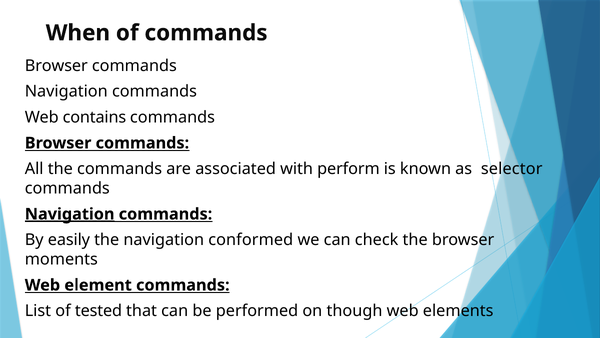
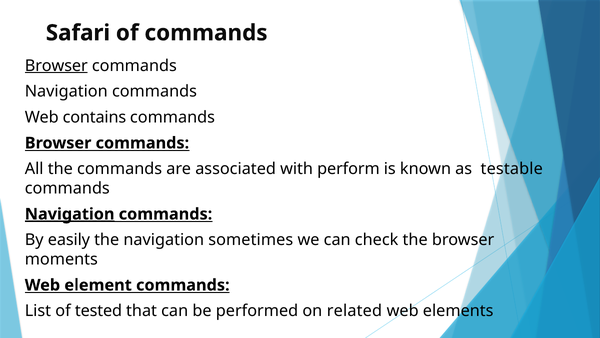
When: When -> Safari
Browser at (56, 66) underline: none -> present
selector: selector -> testable
conformed: conformed -> sometimes
though: though -> related
